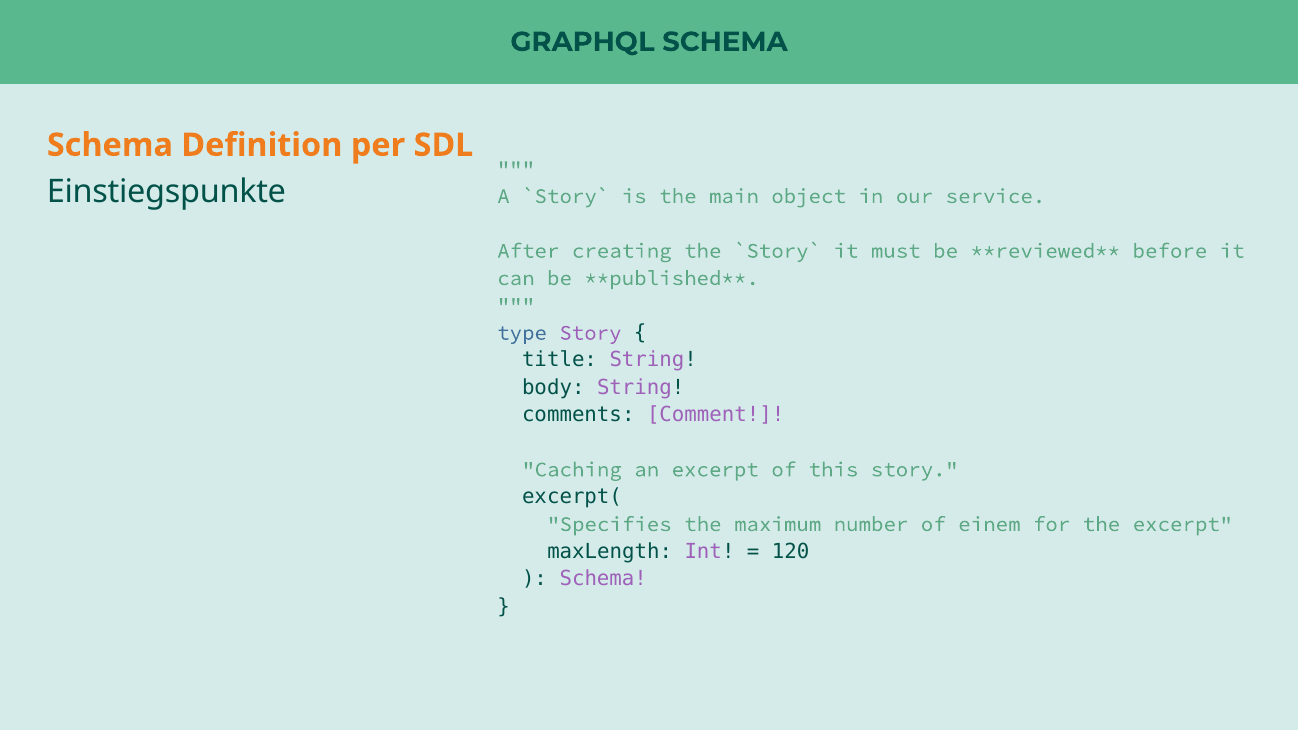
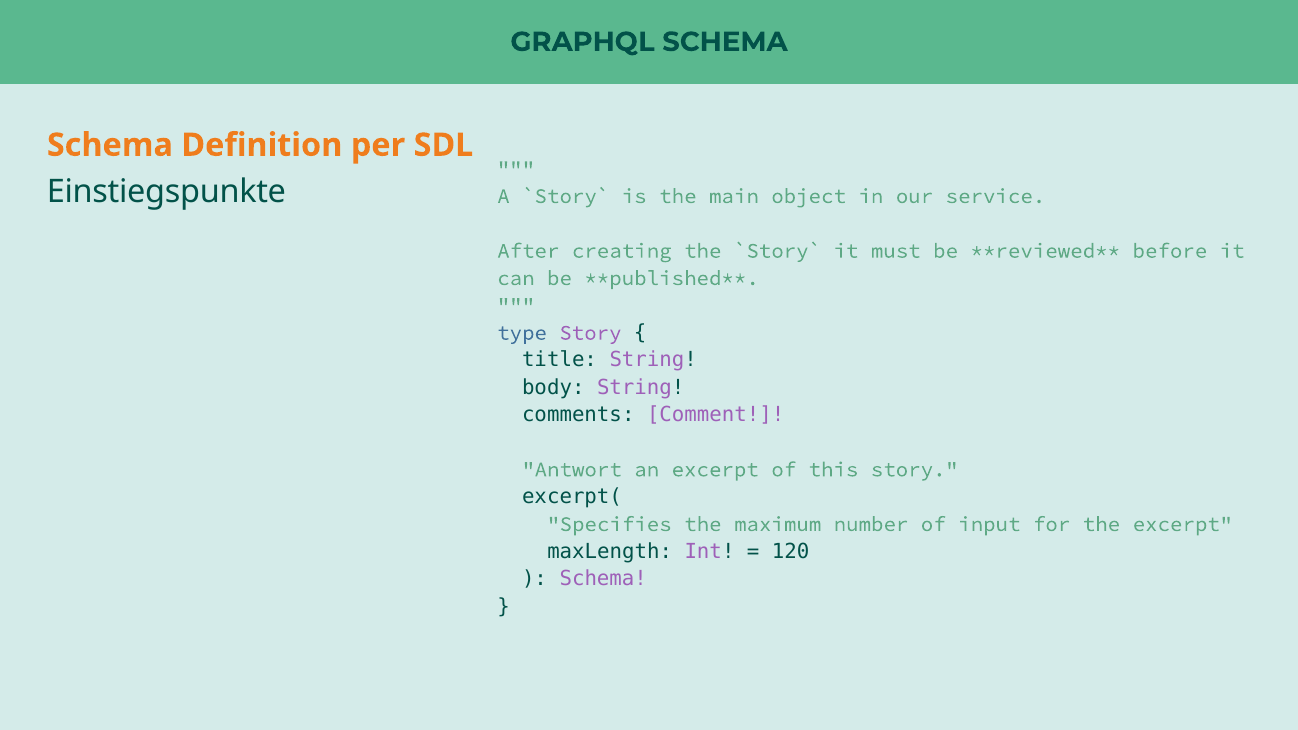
Caching: Caching -> Antwort
einem: einem -> input
